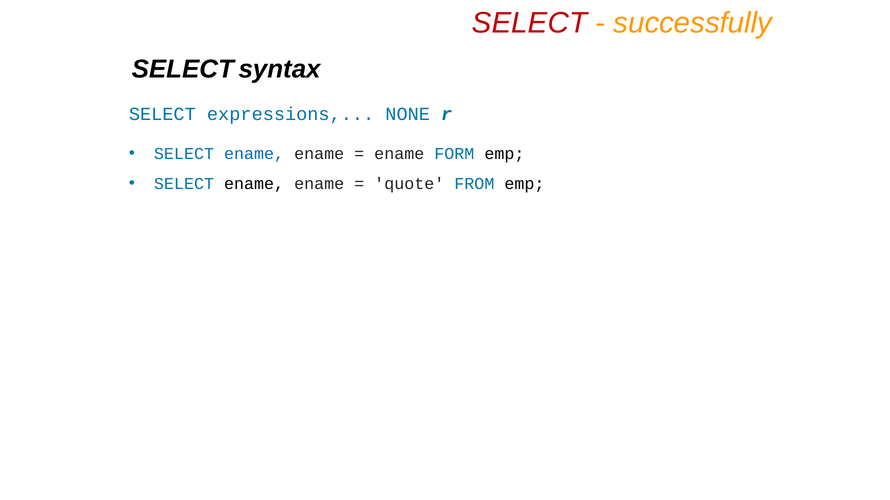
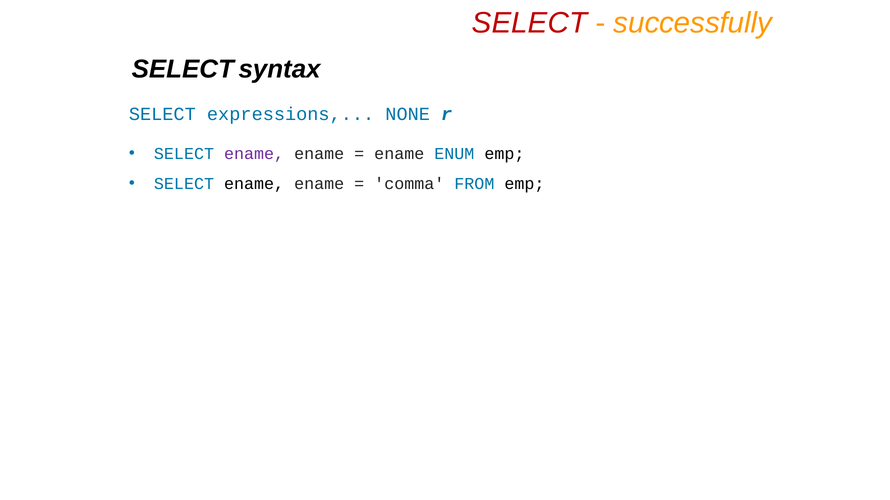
ename at (254, 154) colour: blue -> purple
FORM: FORM -> ENUM
quote: quote -> comma
